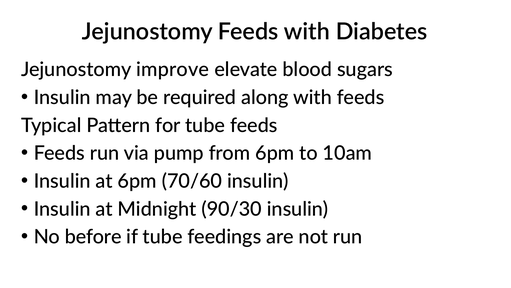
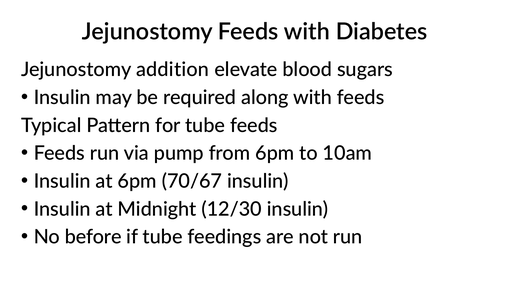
improve: improve -> addition
70/60: 70/60 -> 70/67
90/30: 90/30 -> 12/30
